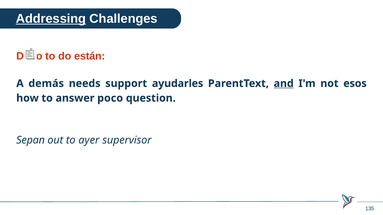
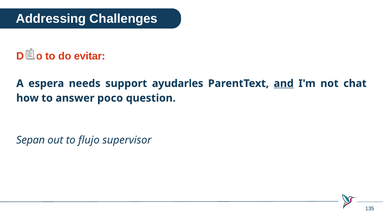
Addressing underline: present -> none
están: están -> evitar
demás: demás -> espera
esos: esos -> chat
ayer: ayer -> flujo
